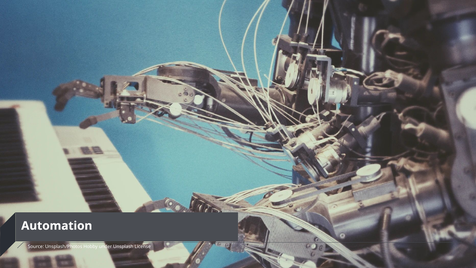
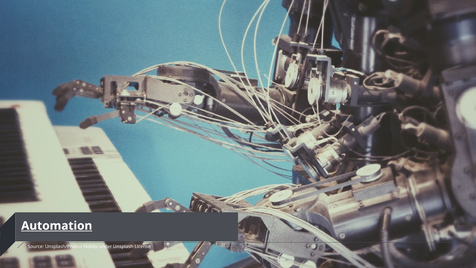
Automation underline: none -> present
